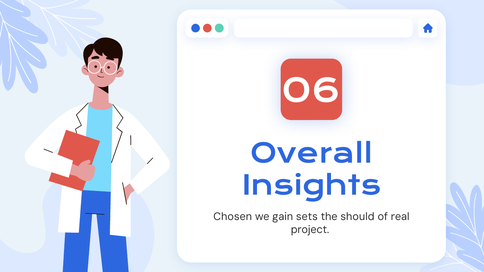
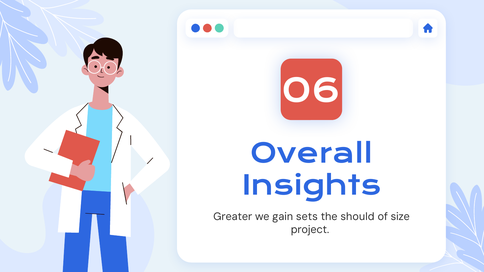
Chosen: Chosen -> Greater
real: real -> size
